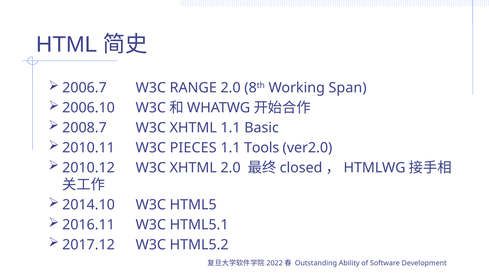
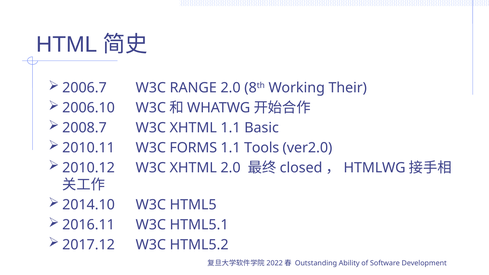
Span: Span -> Their
PIECES: PIECES -> FORMS
